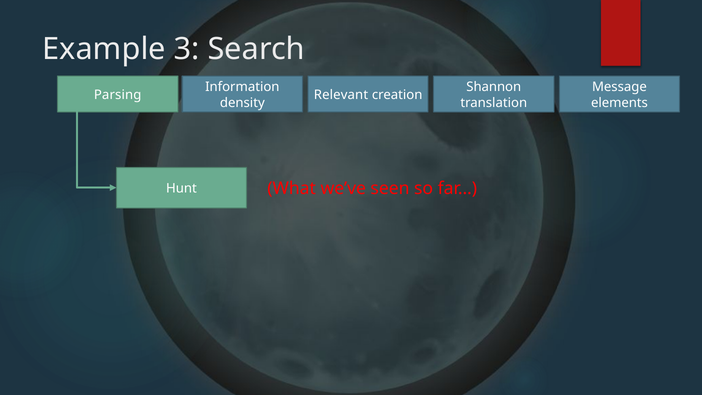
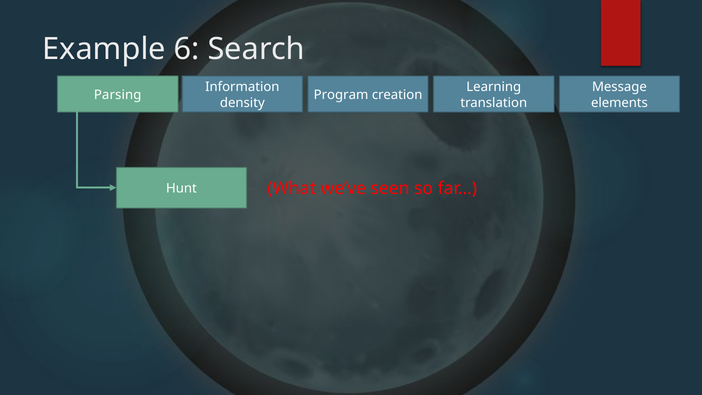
3: 3 -> 6
Shannon: Shannon -> Learning
Relevant: Relevant -> Program
